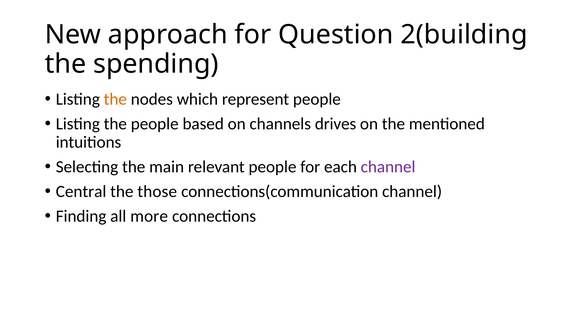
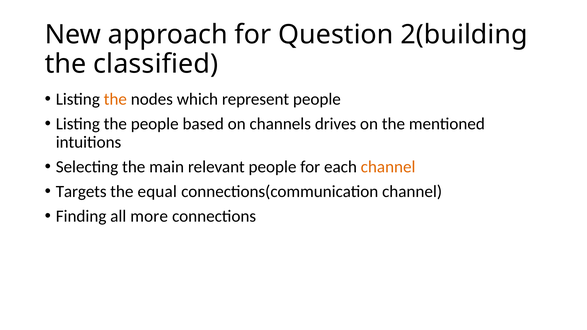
spending: spending -> classified
channel at (388, 167) colour: purple -> orange
Central: Central -> Targets
those: those -> equal
